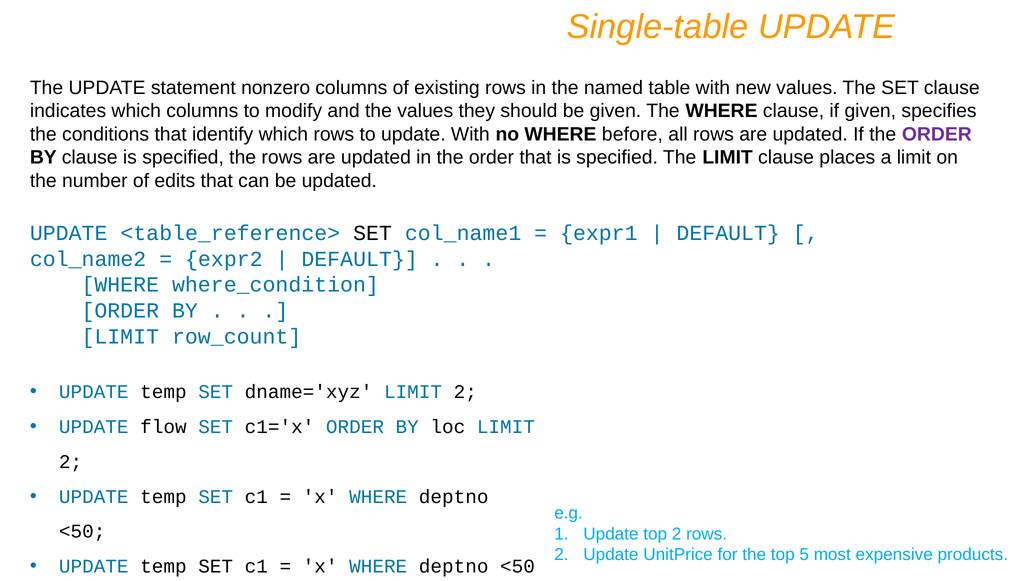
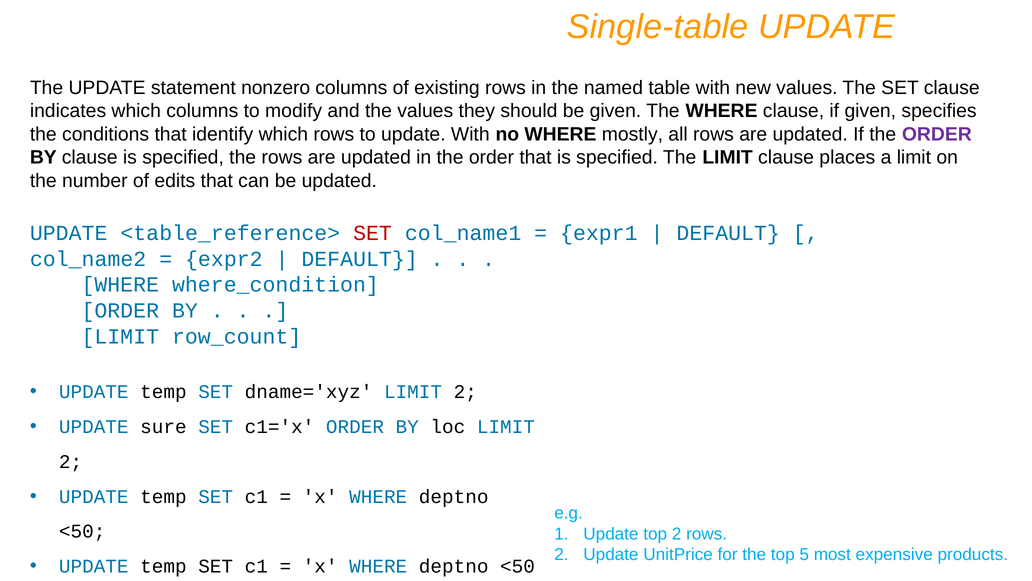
before: before -> mostly
SET at (373, 233) colour: black -> red
flow: flow -> sure
